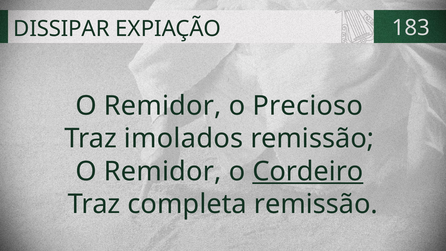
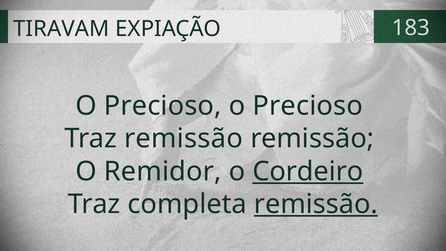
DISSIPAR: DISSIPAR -> TIRAVAM
Remidor at (163, 106): Remidor -> Precioso
Traz imolados: imolados -> remissão
remissão at (316, 204) underline: none -> present
